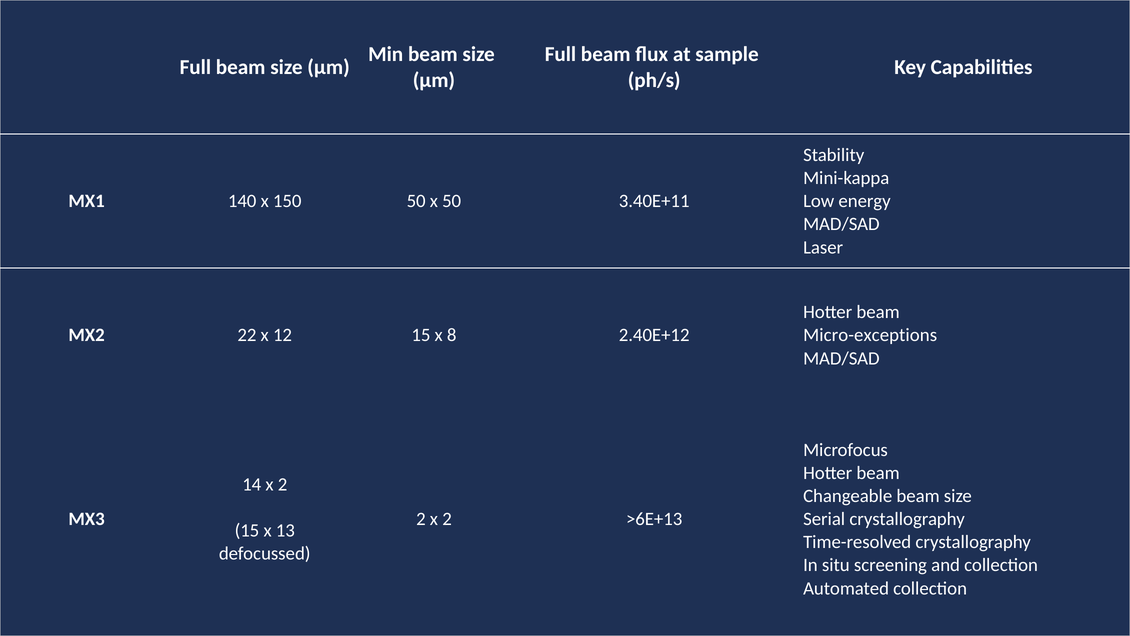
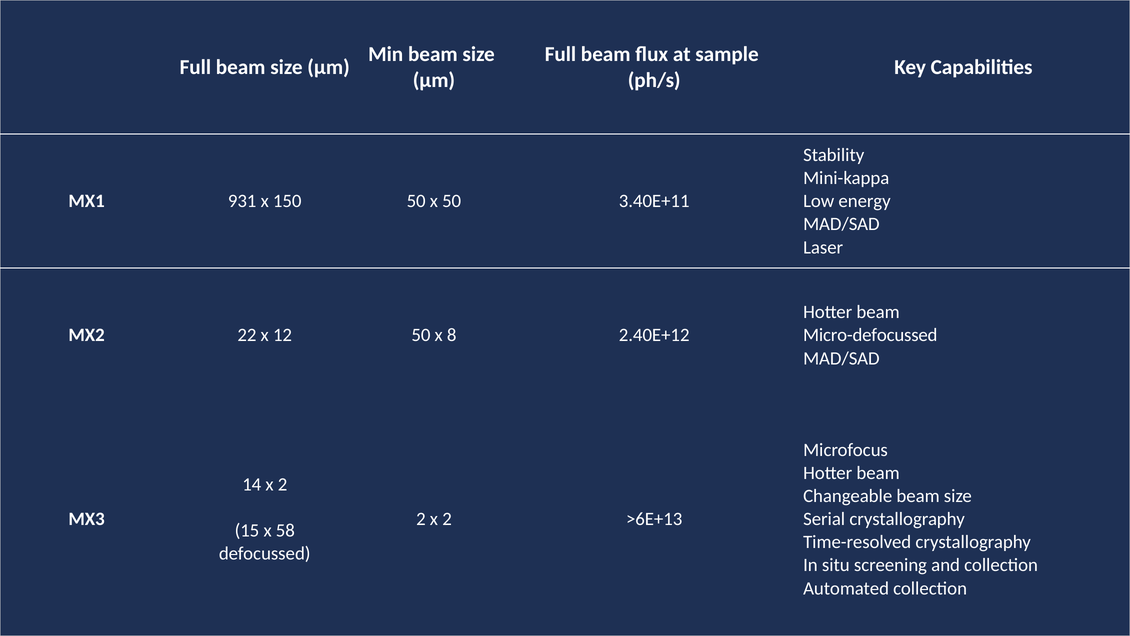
140: 140 -> 931
15 at (421, 335): 15 -> 50
Micro-exceptions: Micro-exceptions -> Micro-defocussed
13: 13 -> 58
